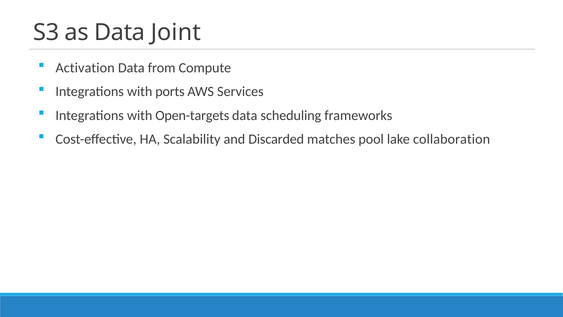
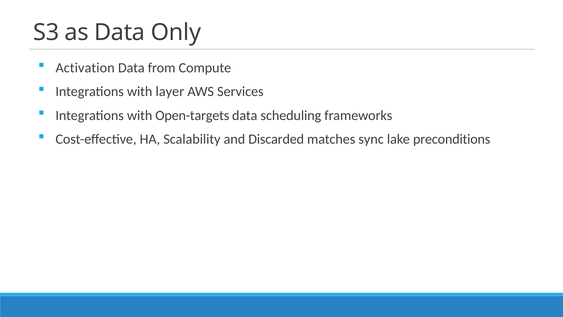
Joint: Joint -> Only
ports: ports -> layer
pool: pool -> sync
collaboration: collaboration -> preconditions
